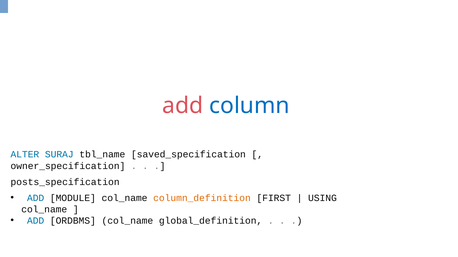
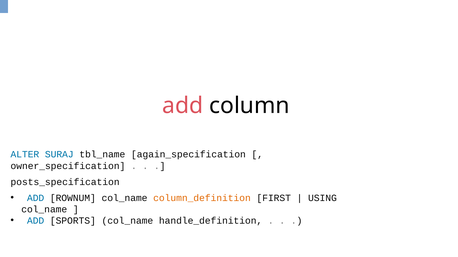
column colour: blue -> black
saved_specification: saved_specification -> again_specification
MODULE: MODULE -> ROWNUM
ORDBMS: ORDBMS -> SPORTS
global_definition: global_definition -> handle_definition
